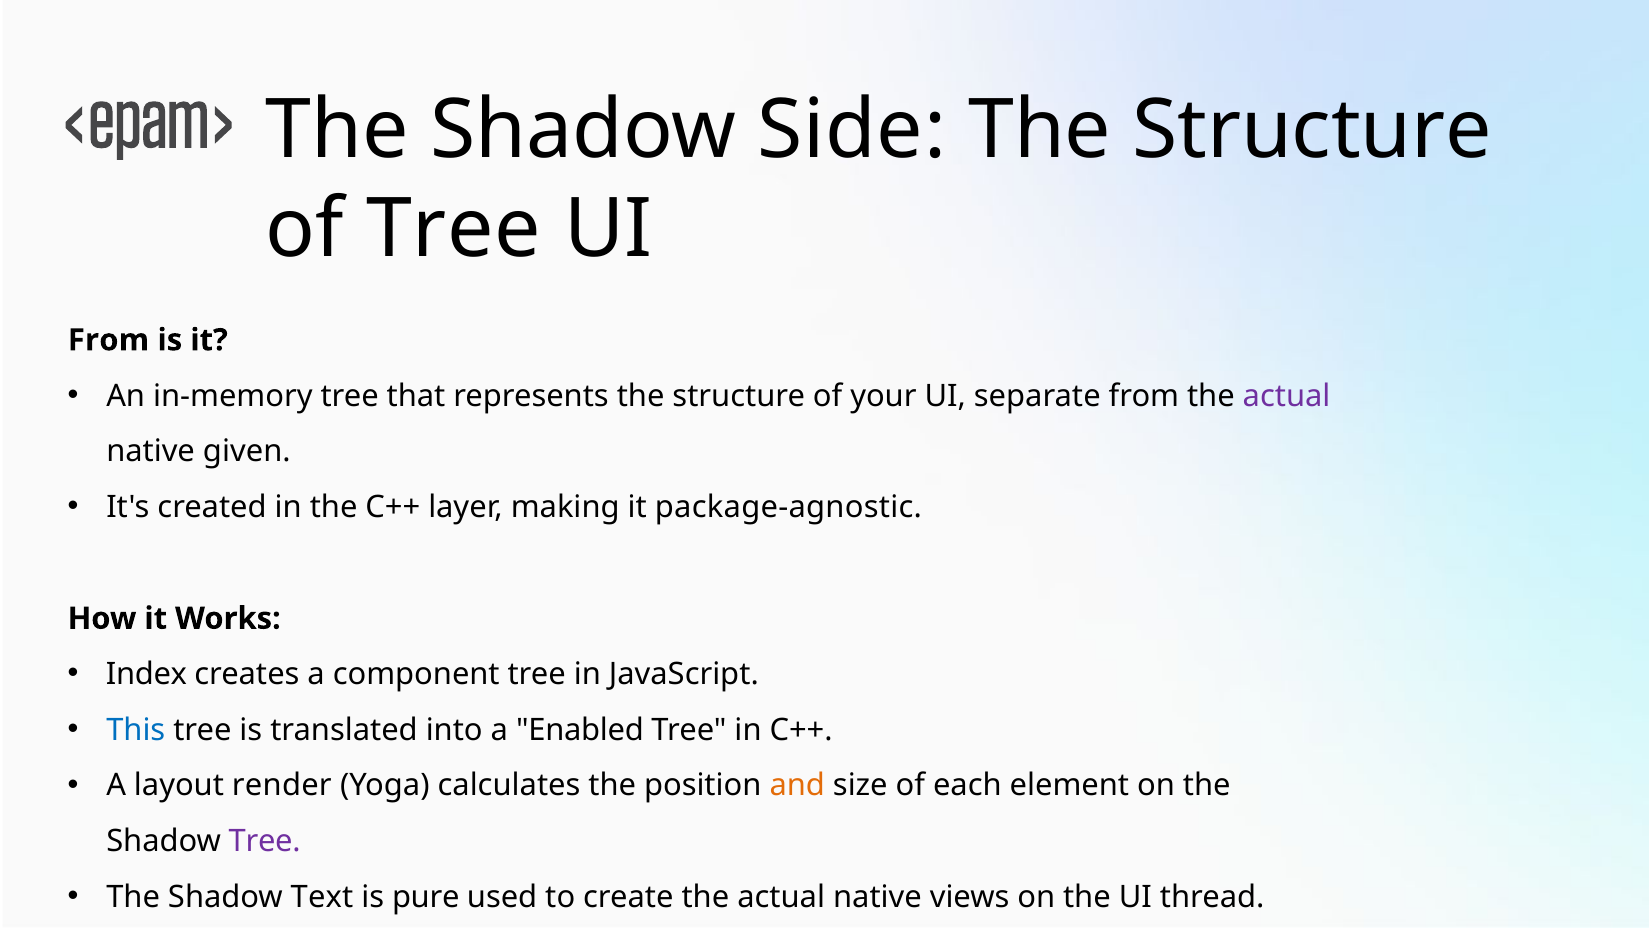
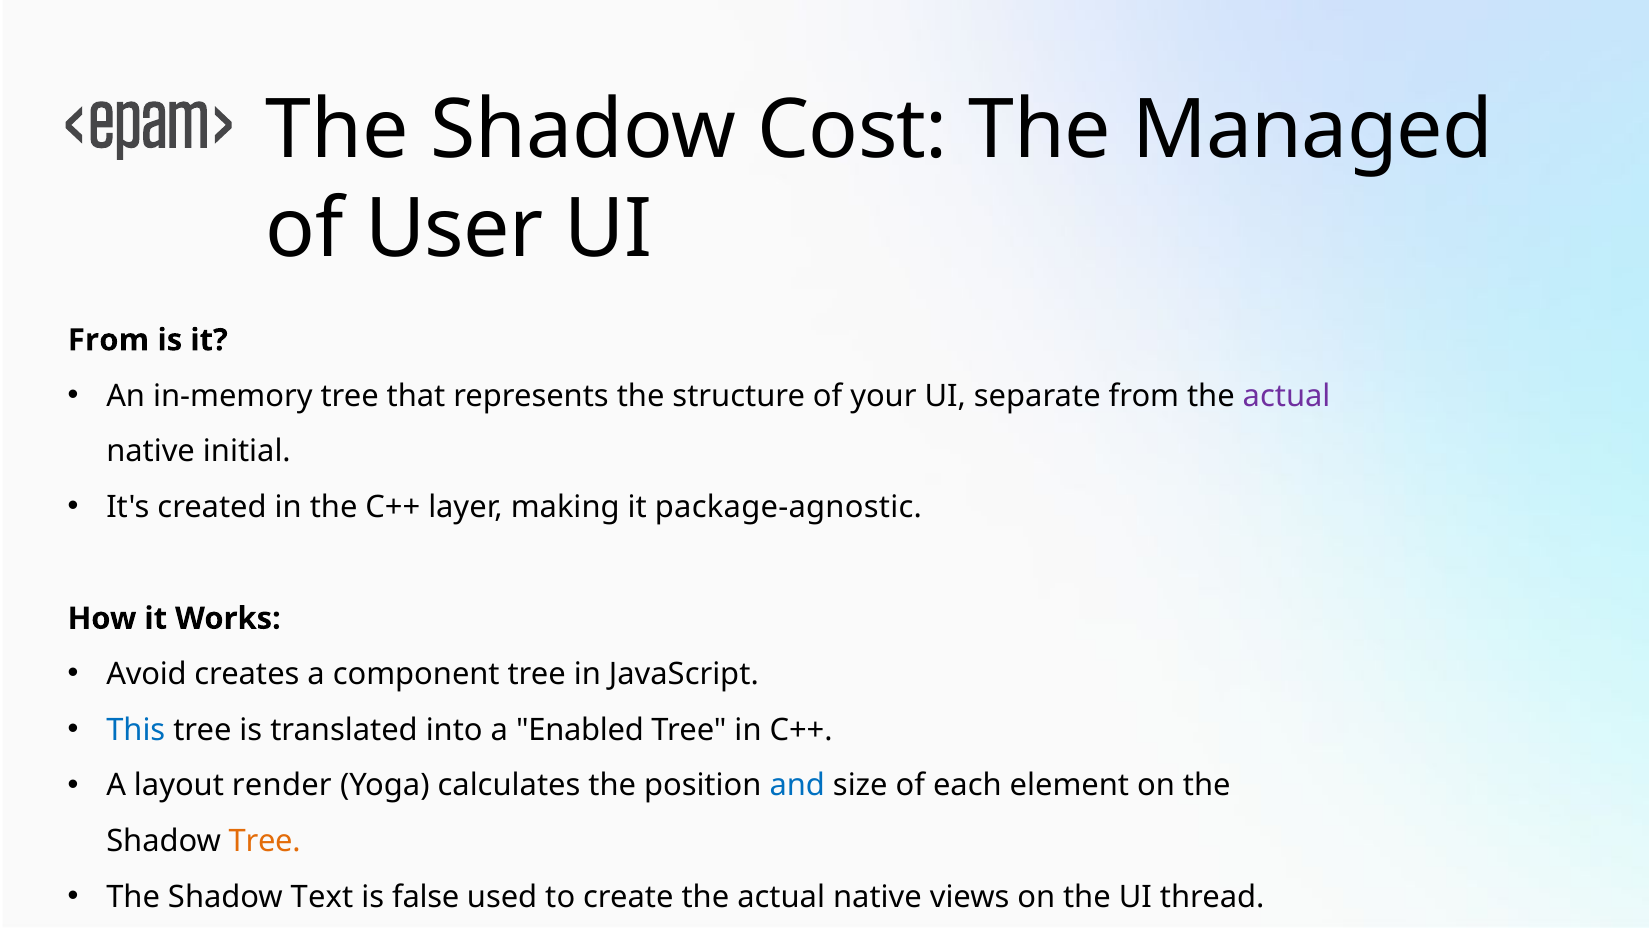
Side: Side -> Cost
Structure at (1312, 130): Structure -> Managed
of Tree: Tree -> User
given: given -> initial
Index: Index -> Avoid
and colour: orange -> blue
Tree at (265, 841) colour: purple -> orange
pure: pure -> false
